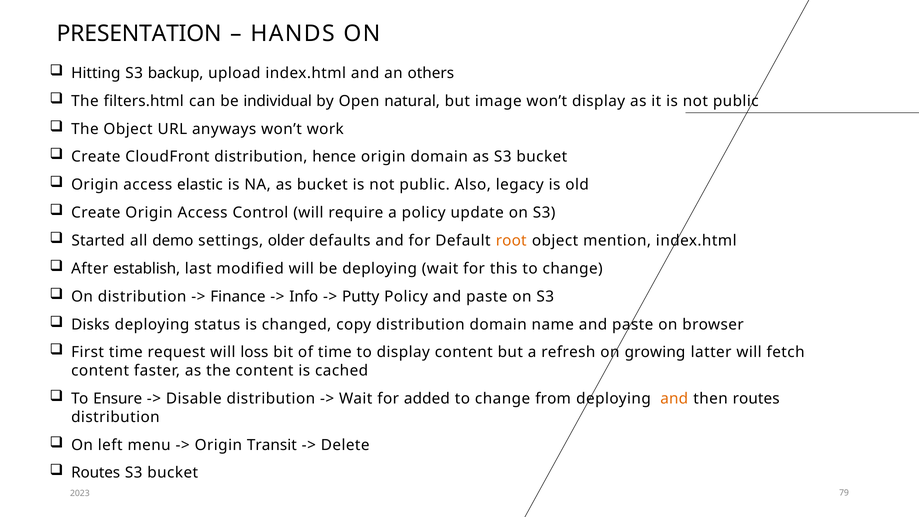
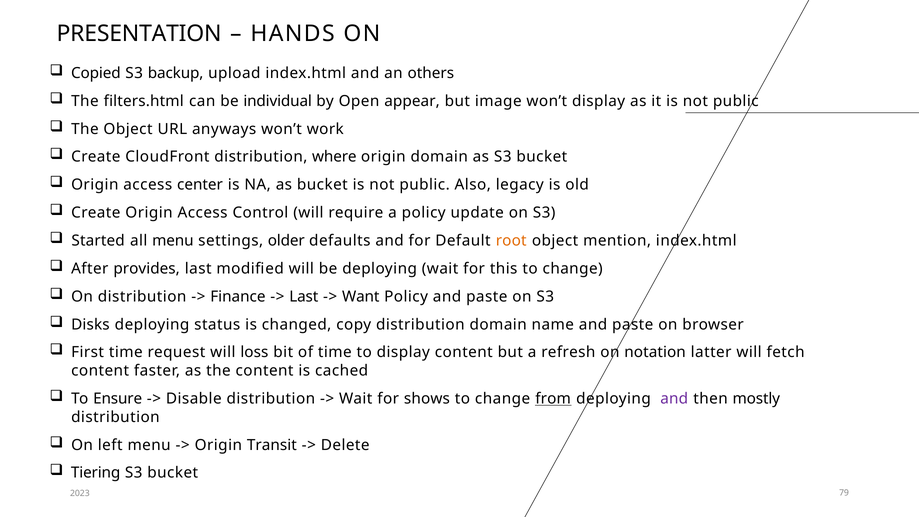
Hitting: Hitting -> Copied
natural: natural -> appear
hence: hence -> where
elastic: elastic -> center
all demo: demo -> menu
establish: establish -> provides
Info at (304, 297): Info -> Last
Putty: Putty -> Want
growing: growing -> notation
added: added -> shows
from underline: none -> present
and at (674, 399) colour: orange -> purple
then routes: routes -> mostly
Routes at (96, 473): Routes -> Tiering
